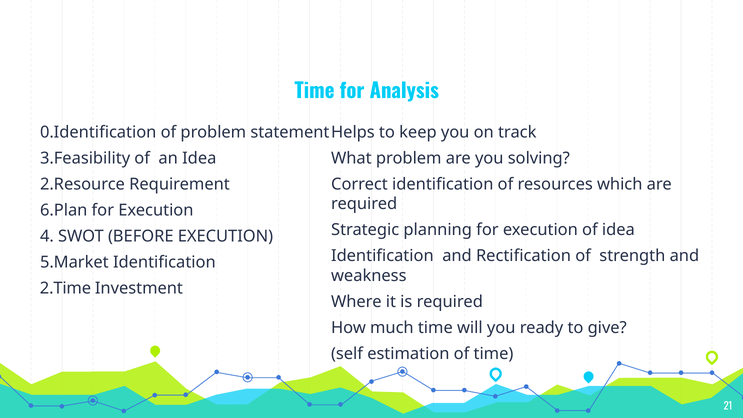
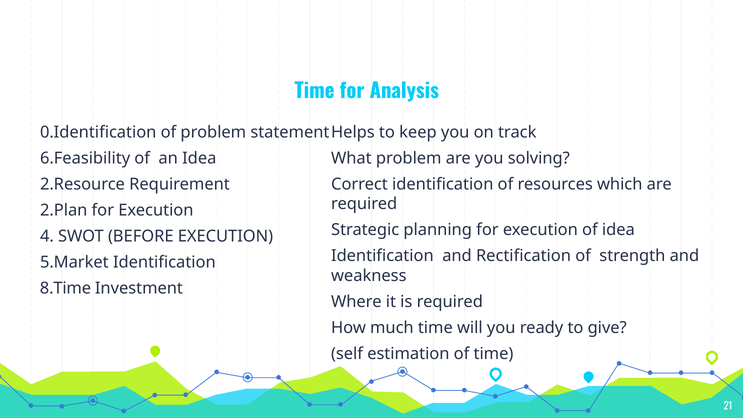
3.Feasibility: 3.Feasibility -> 6.Feasibility
6.Plan: 6.Plan -> 2.Plan
2.Time: 2.Time -> 8.Time
